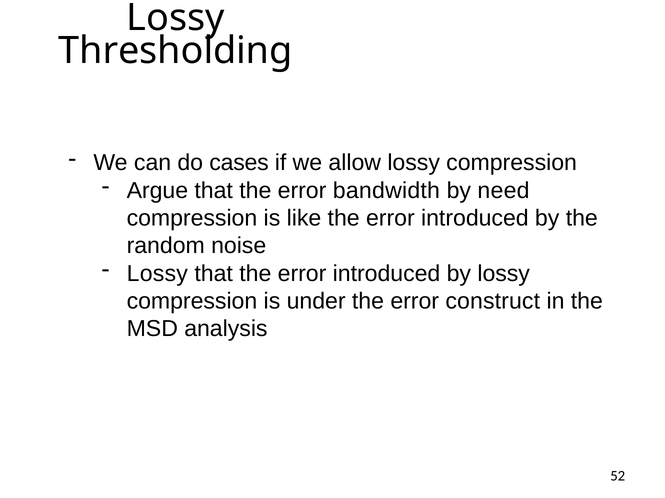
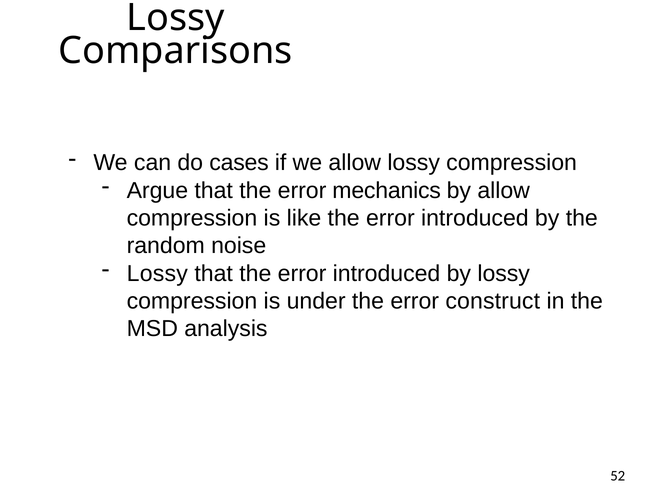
Thresholding: Thresholding -> Comparisons
bandwidth: bandwidth -> mechanics
by need: need -> allow
